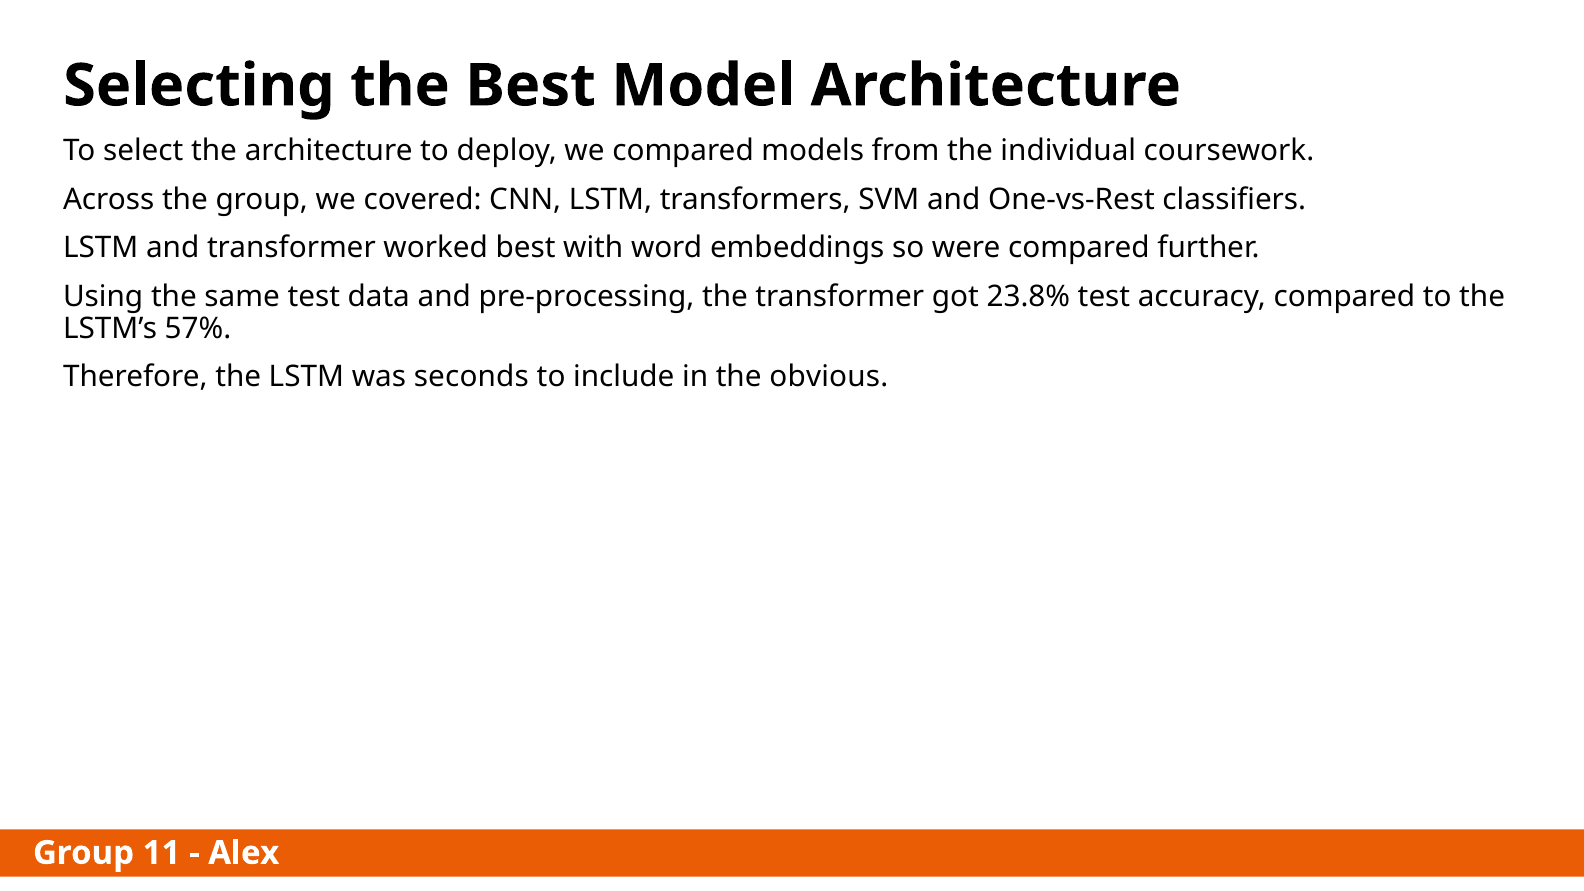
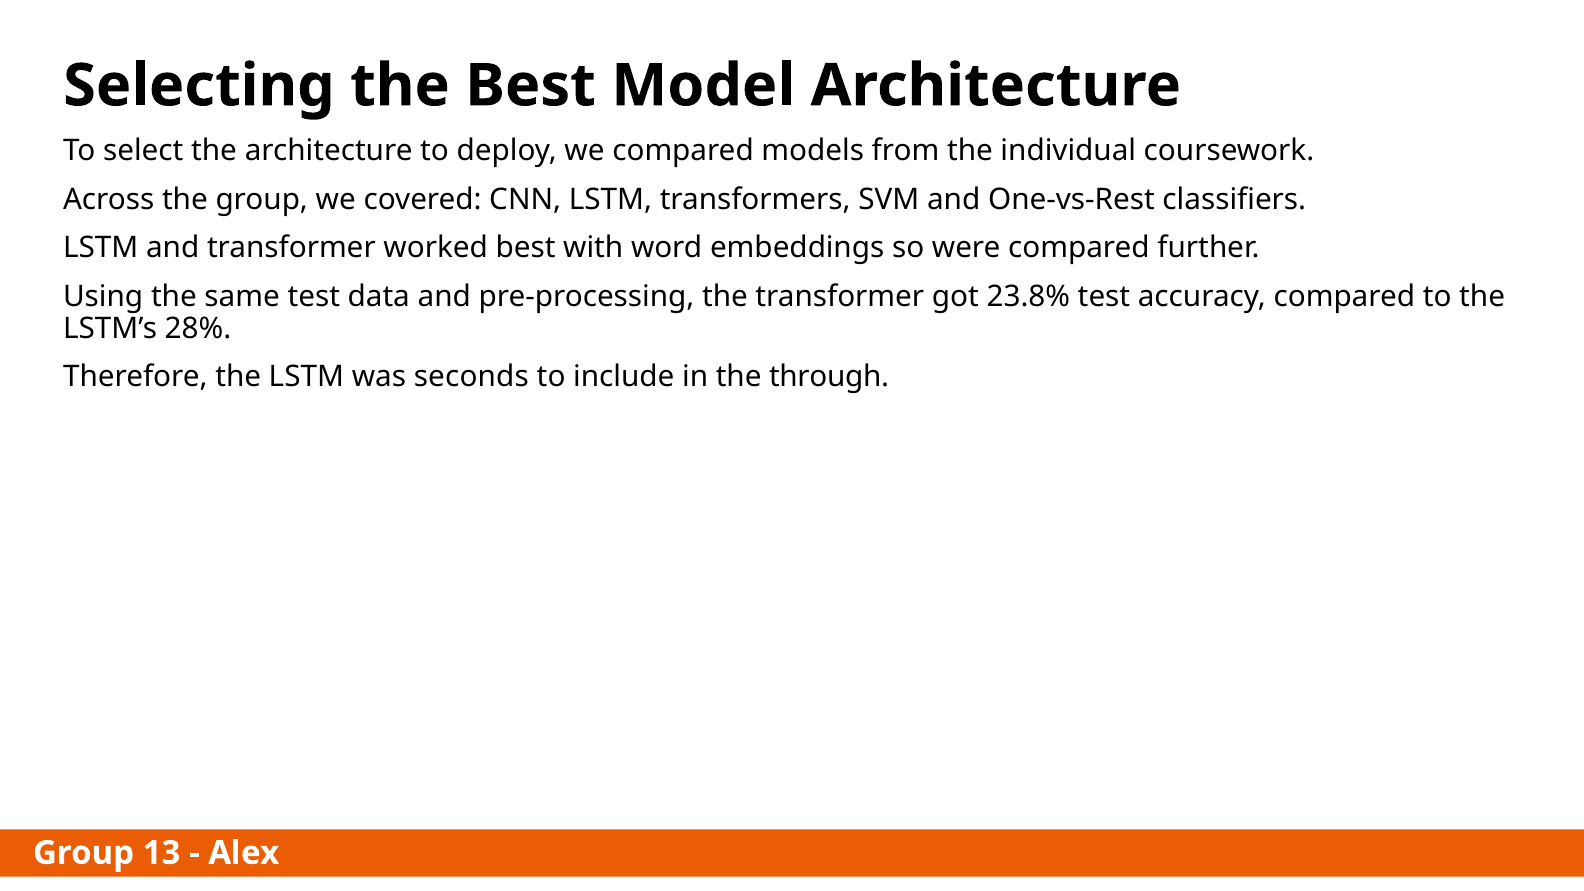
57%: 57% -> 28%
obvious: obvious -> through
11: 11 -> 13
